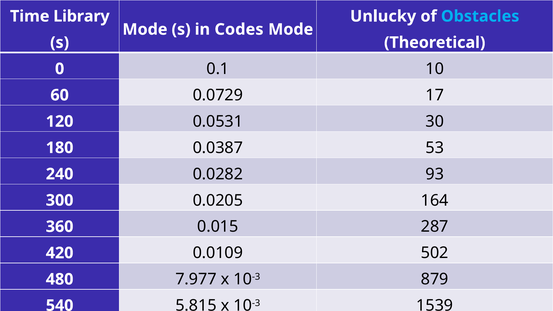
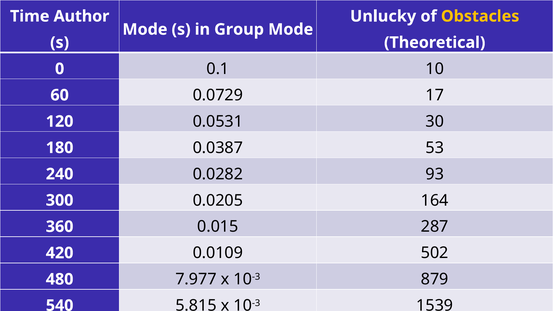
Library: Library -> Author
Obstacles colour: light blue -> yellow
Codes: Codes -> Group
